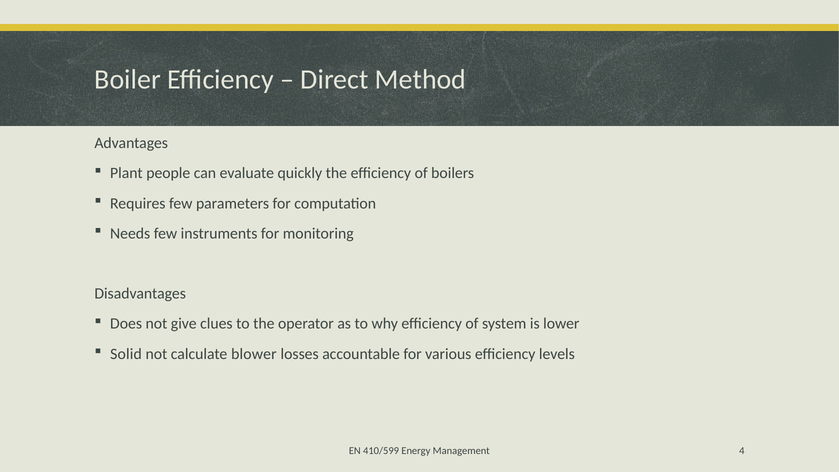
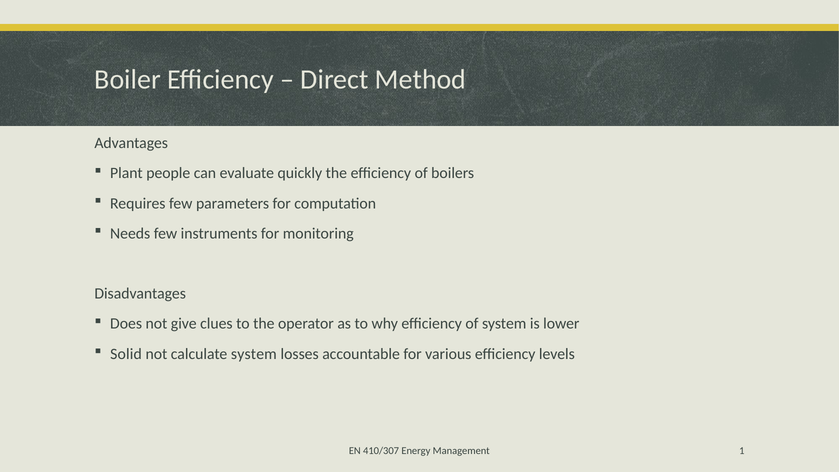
calculate blower: blower -> system
410/599: 410/599 -> 410/307
4: 4 -> 1
